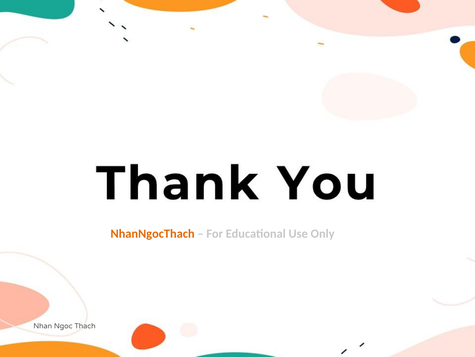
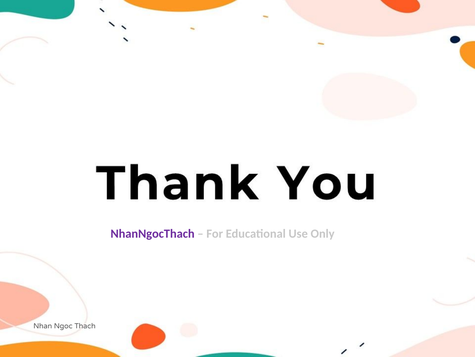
NhanNgocThach colour: orange -> purple
